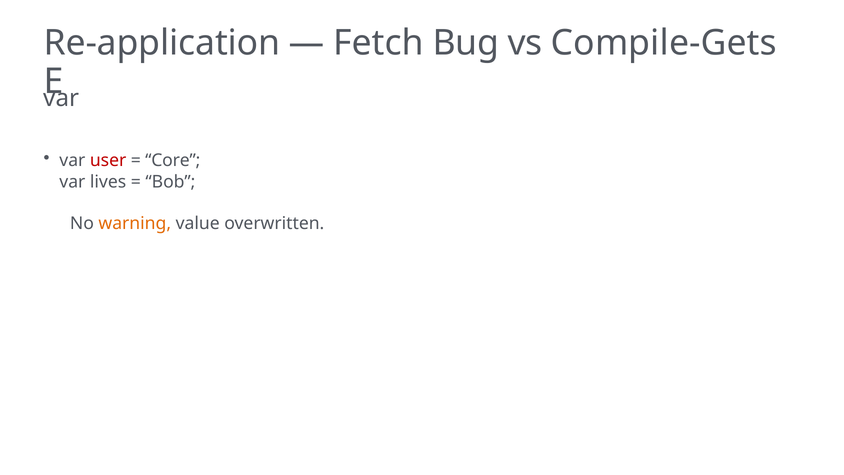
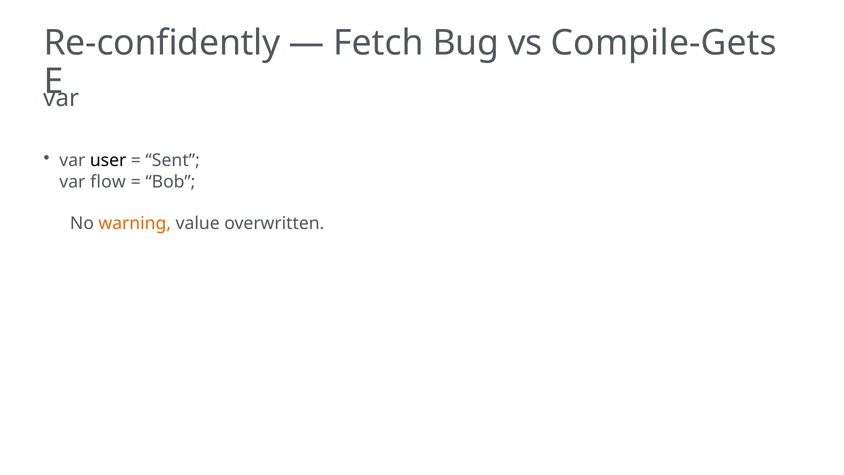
Re-application: Re-application -> Re-confidently
user colour: red -> black
Core: Core -> Sent
lives: lives -> flow
